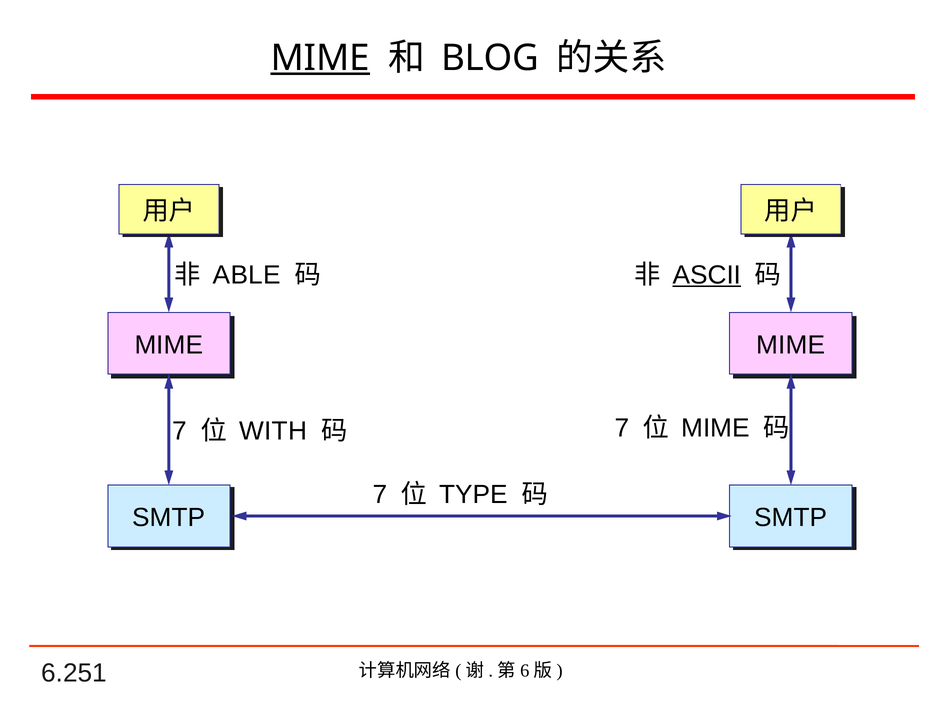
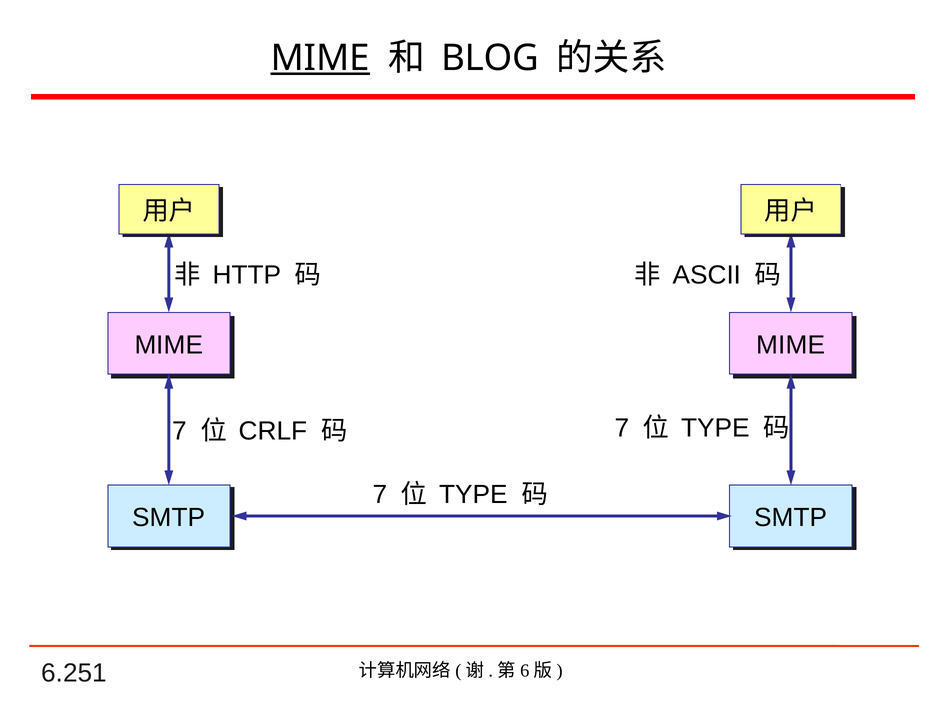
ABLE: ABLE -> HTTP
ASCII underline: present -> none
MIME at (715, 428): MIME -> TYPE
WITH: WITH -> CRLF
